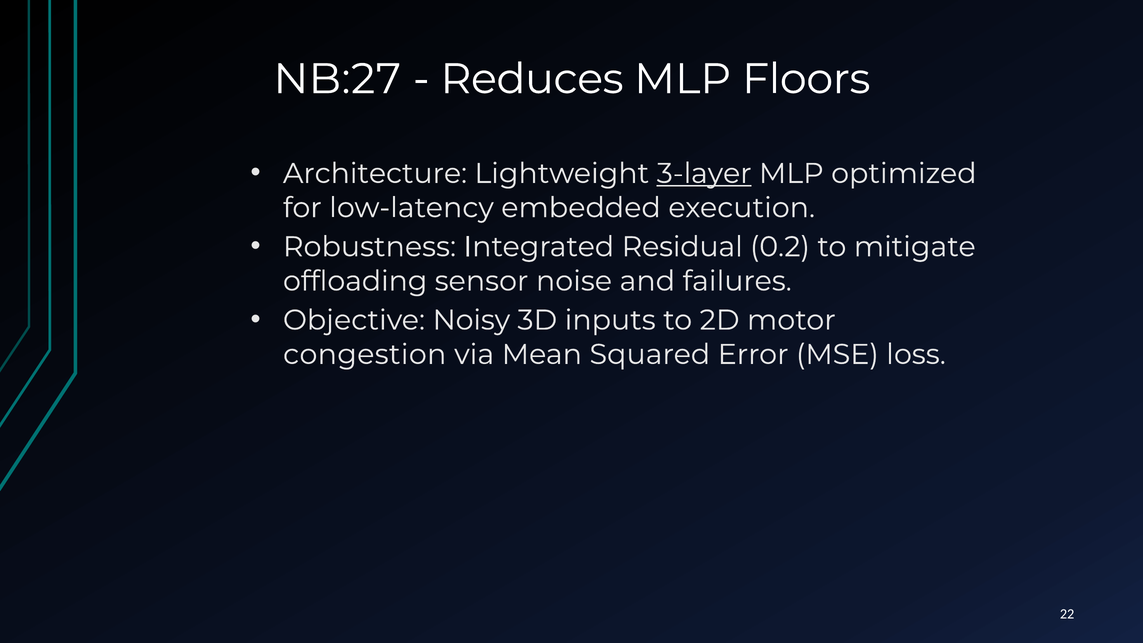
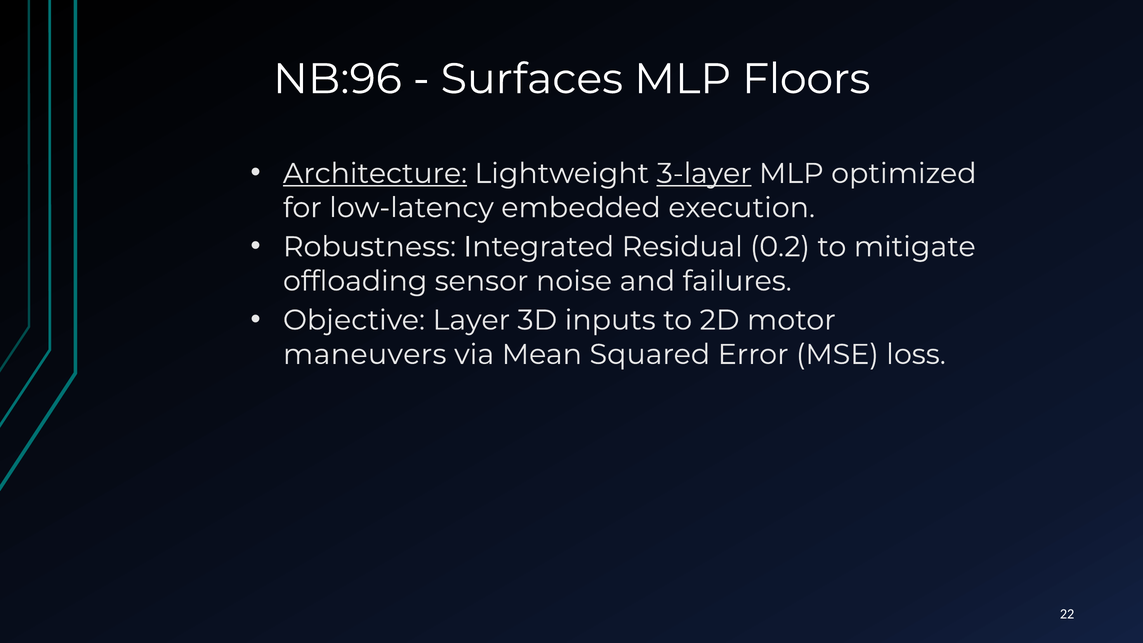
NB:27: NB:27 -> NB:96
Reduces: Reduces -> Surfaces
Architecture underline: none -> present
Noisy: Noisy -> Layer
congestion: congestion -> maneuvers
